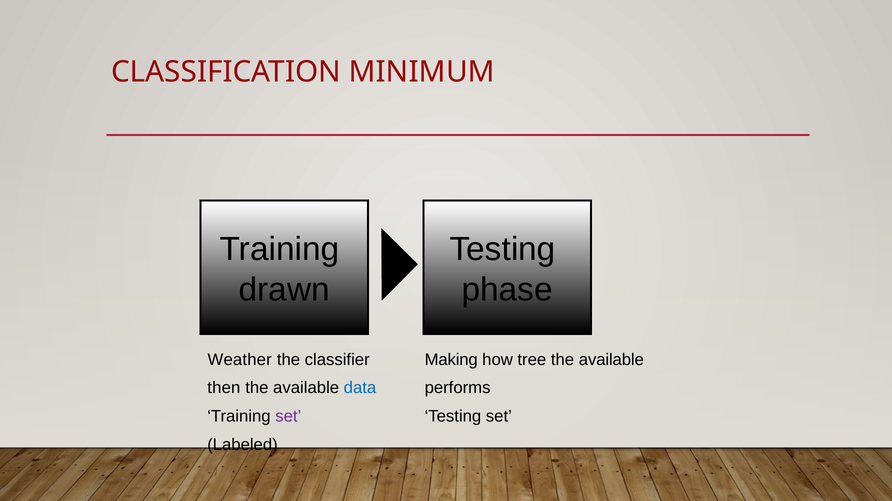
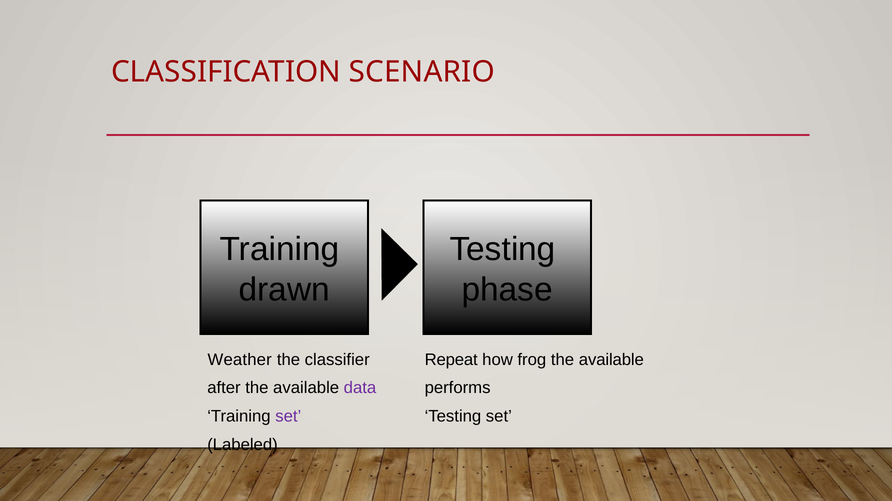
MINIMUM: MINIMUM -> SCENARIO
Making: Making -> Repeat
tree: tree -> frog
then: then -> after
data colour: blue -> purple
